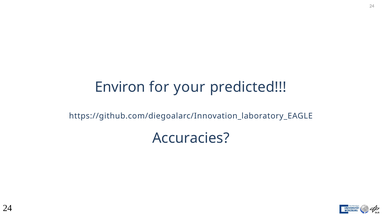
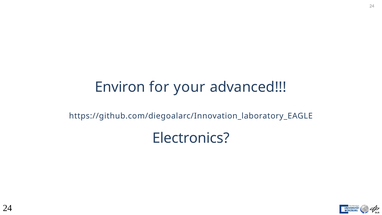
predicted: predicted -> advanced
Accuracies: Accuracies -> Electronics
